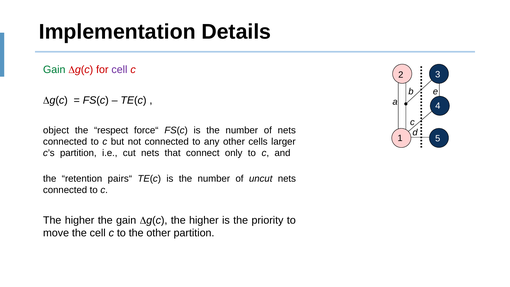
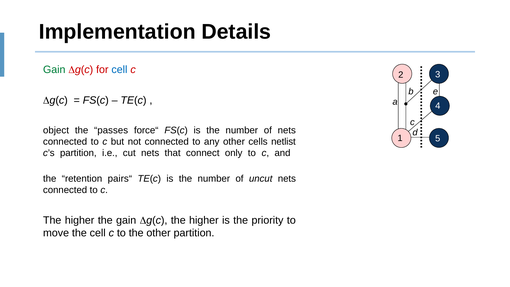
cell at (119, 69) colour: purple -> blue
respect: respect -> passes
larger: larger -> netlist
